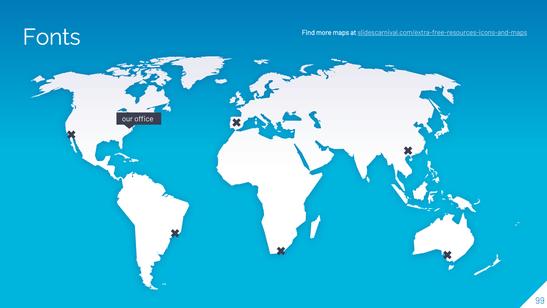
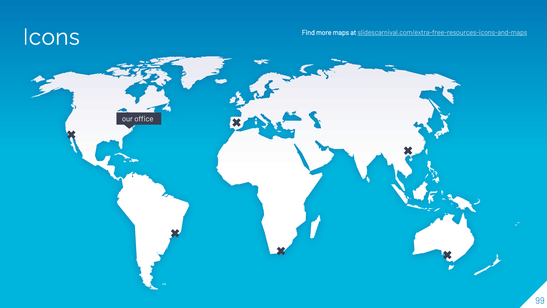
Fonts: Fonts -> Icons
